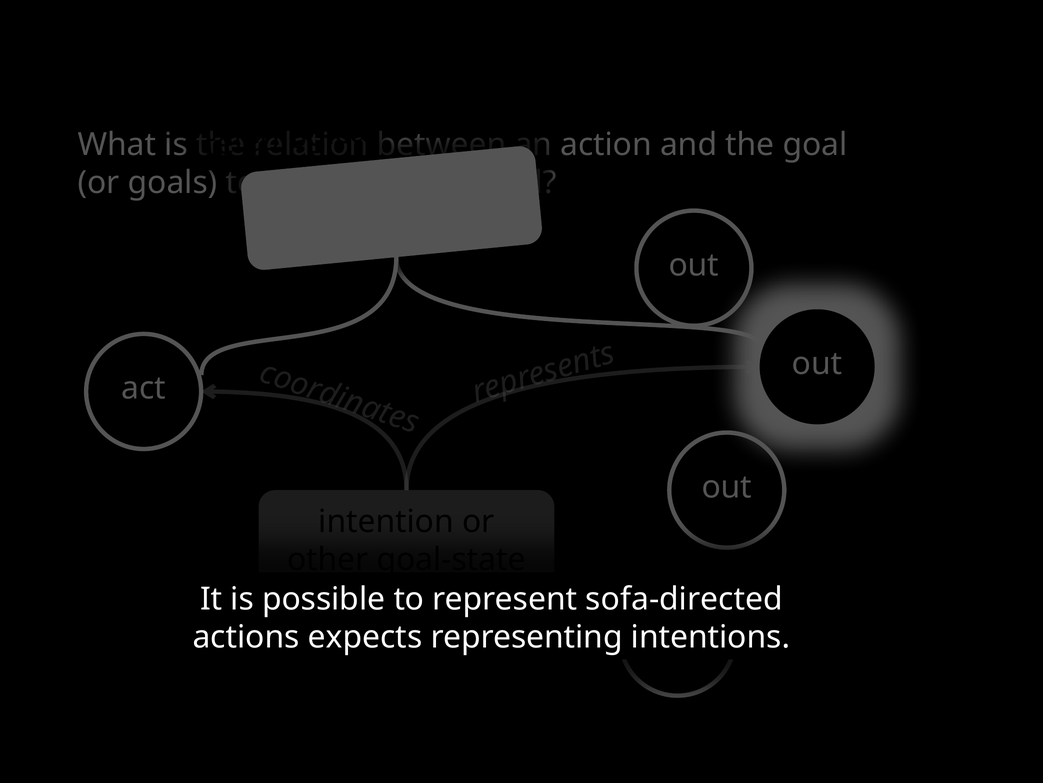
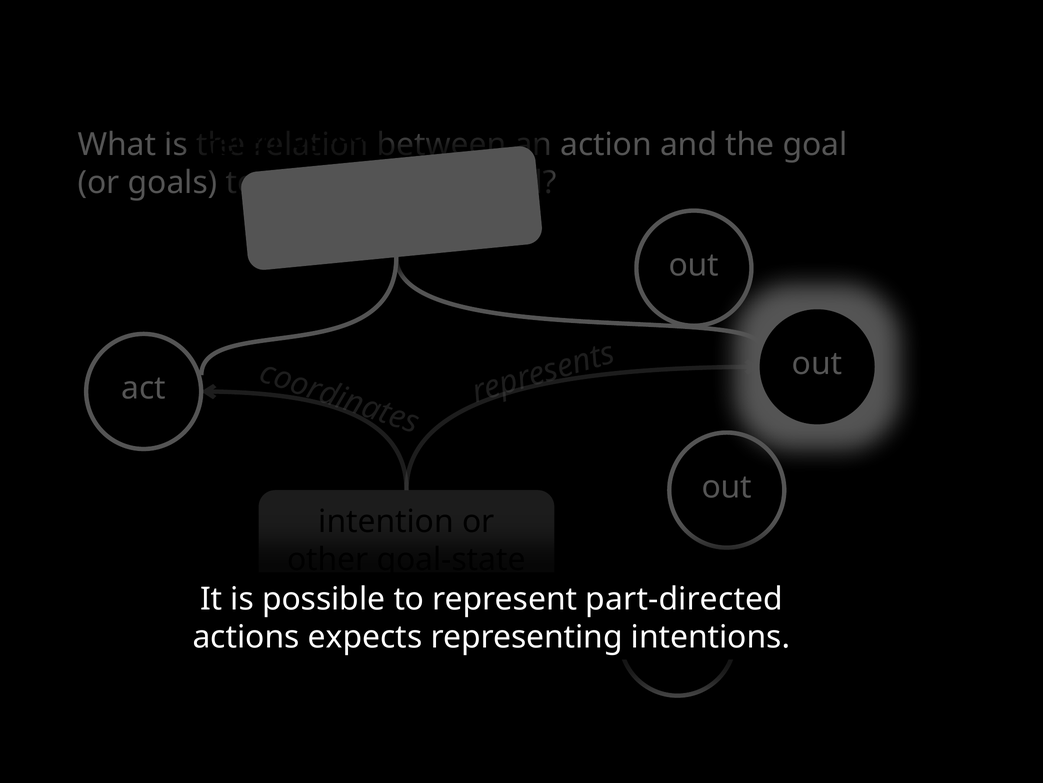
sofa-directed: sofa-directed -> part-directed
